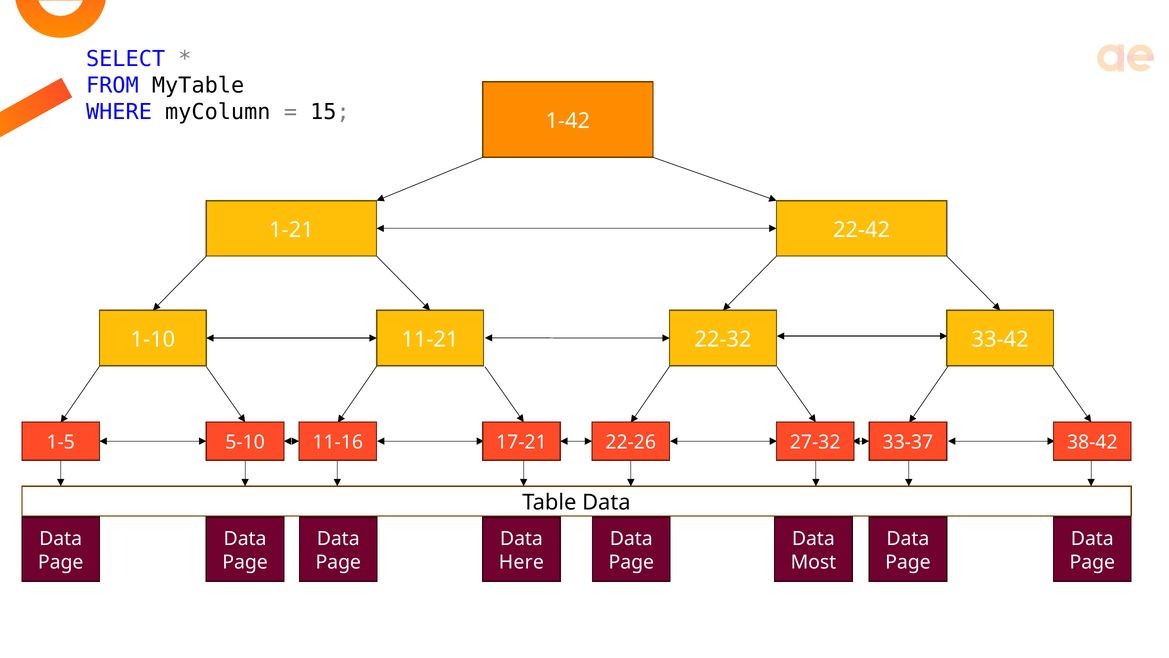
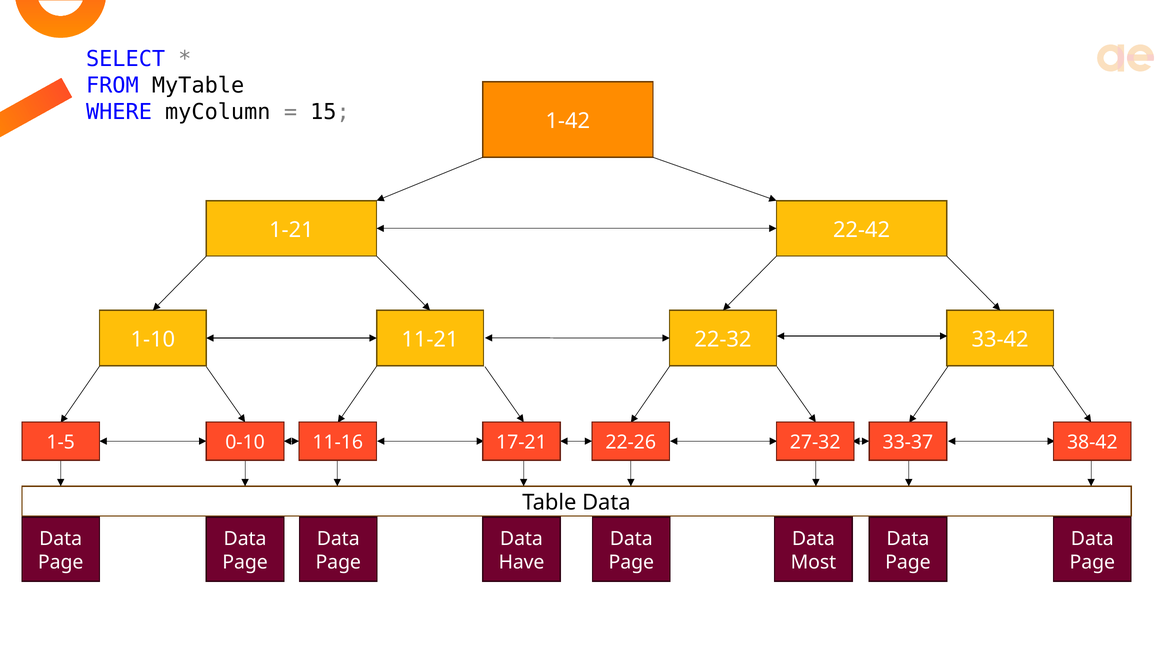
5-10: 5-10 -> 0-10
Here: Here -> Have
